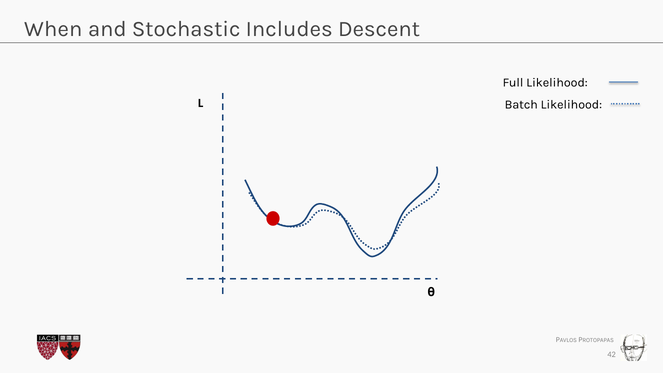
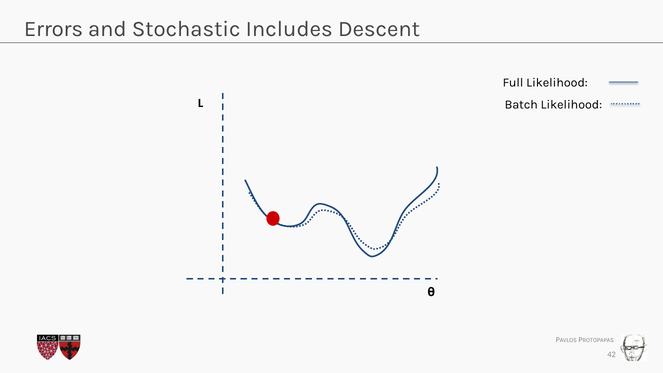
When: When -> Errors
